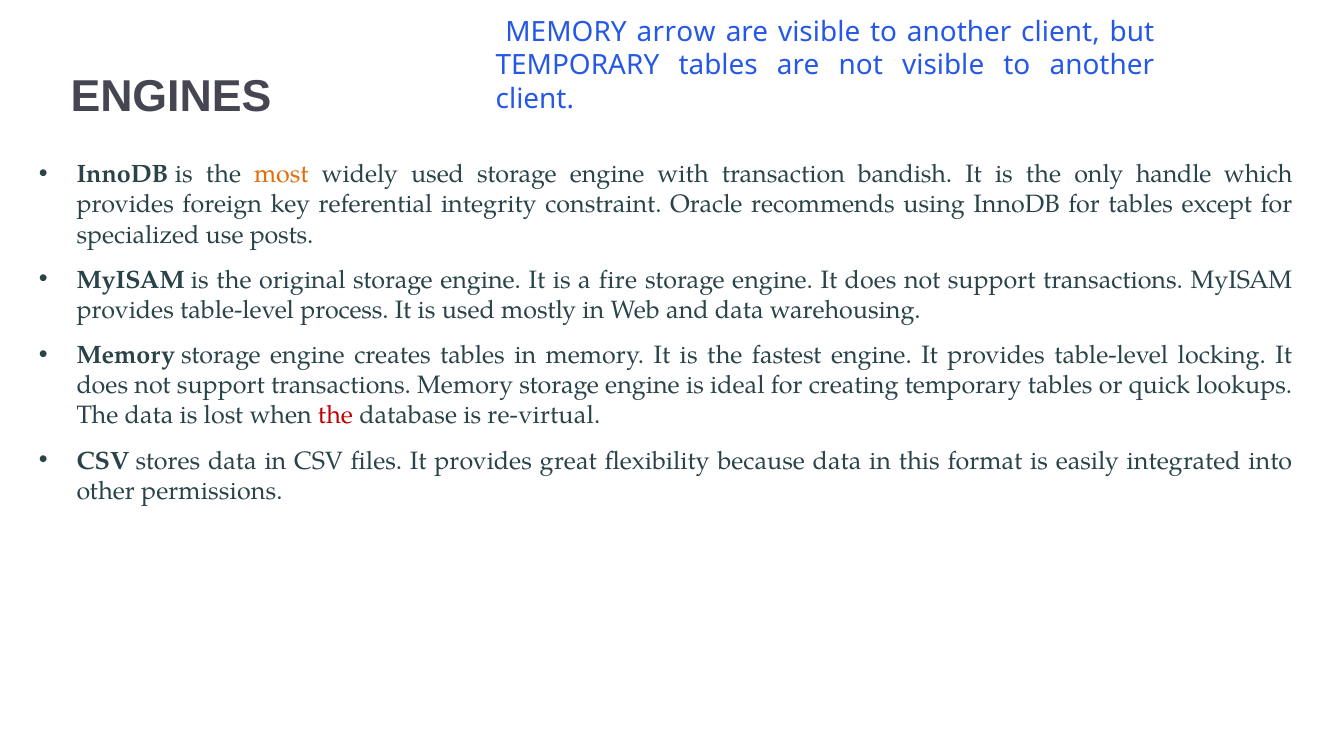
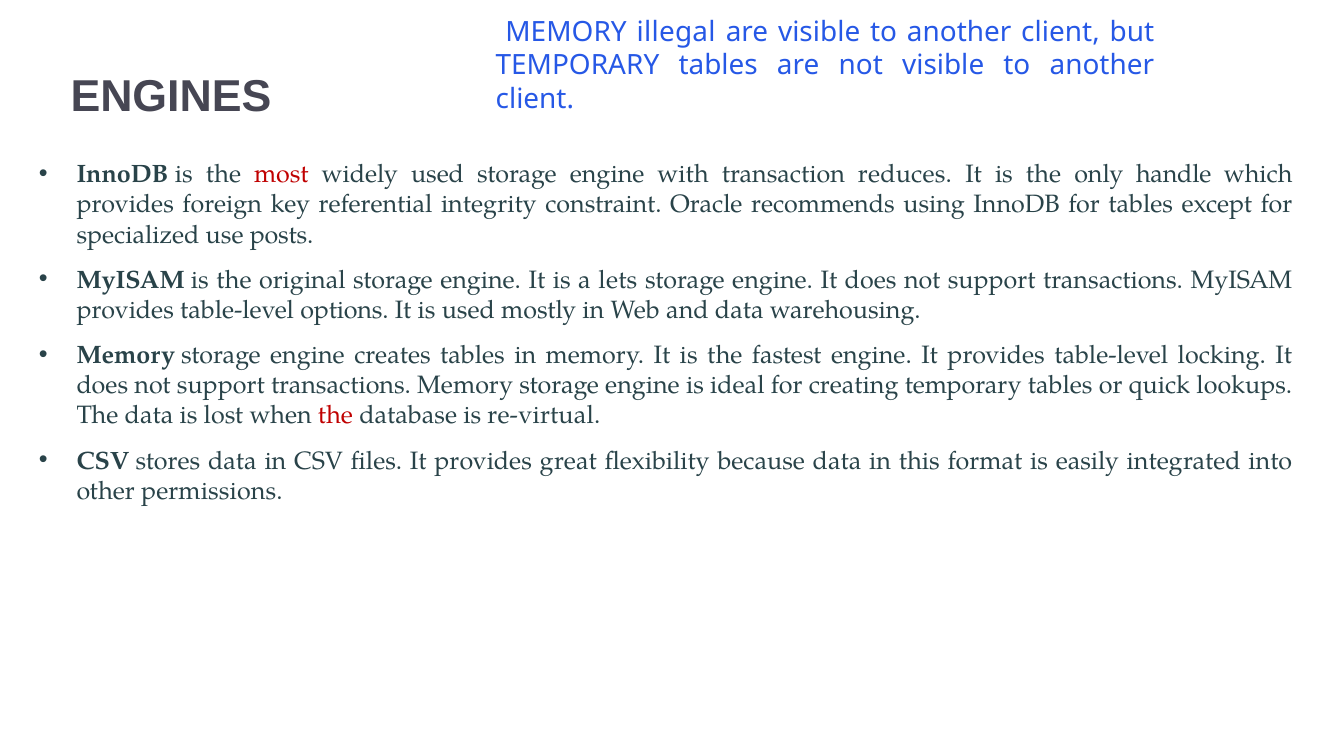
arrow: arrow -> illegal
most colour: orange -> red
bandish: bandish -> reduces
fire: fire -> lets
process: process -> options
